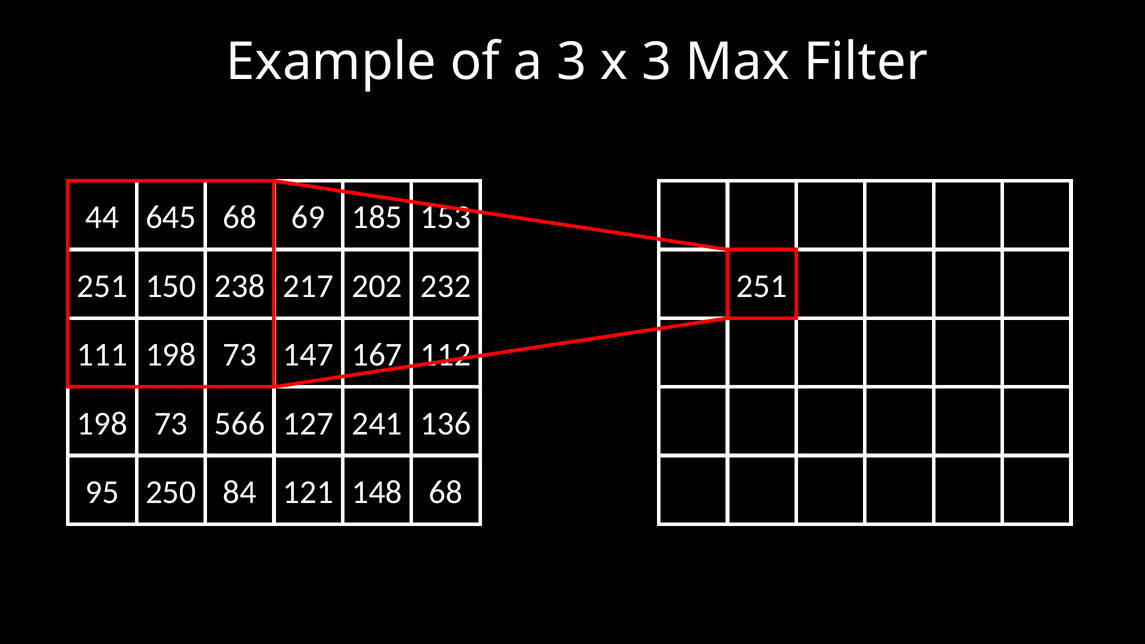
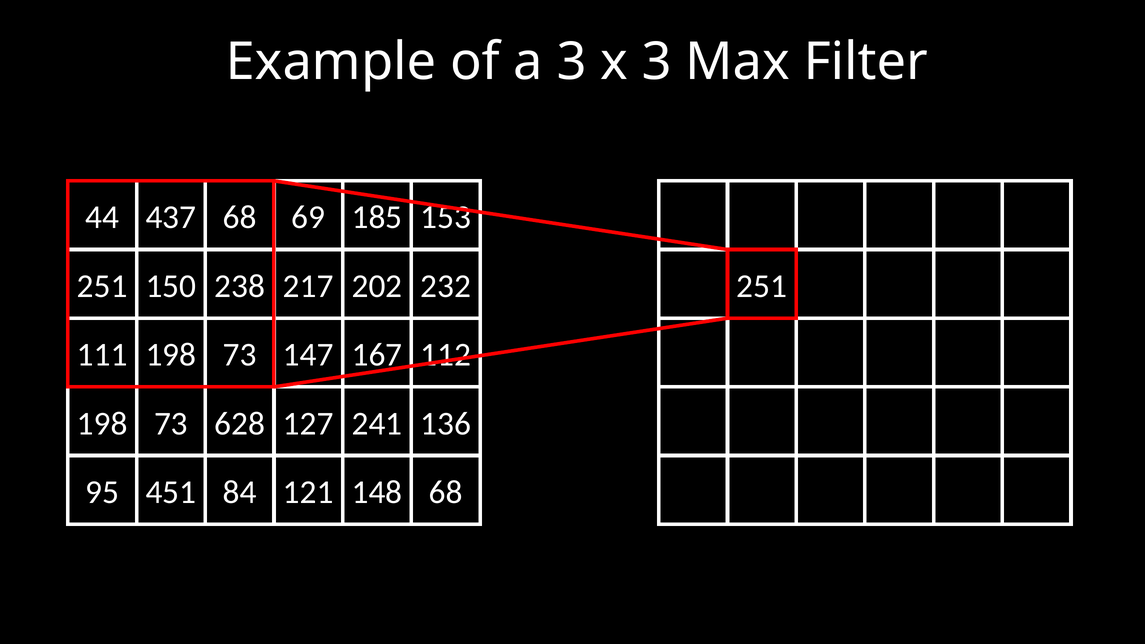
645: 645 -> 437
566: 566 -> 628
250: 250 -> 451
